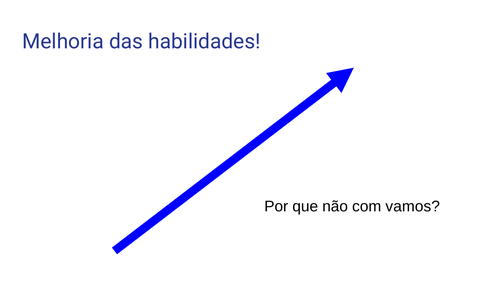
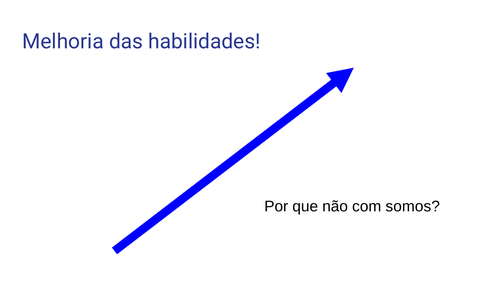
vamos: vamos -> somos
